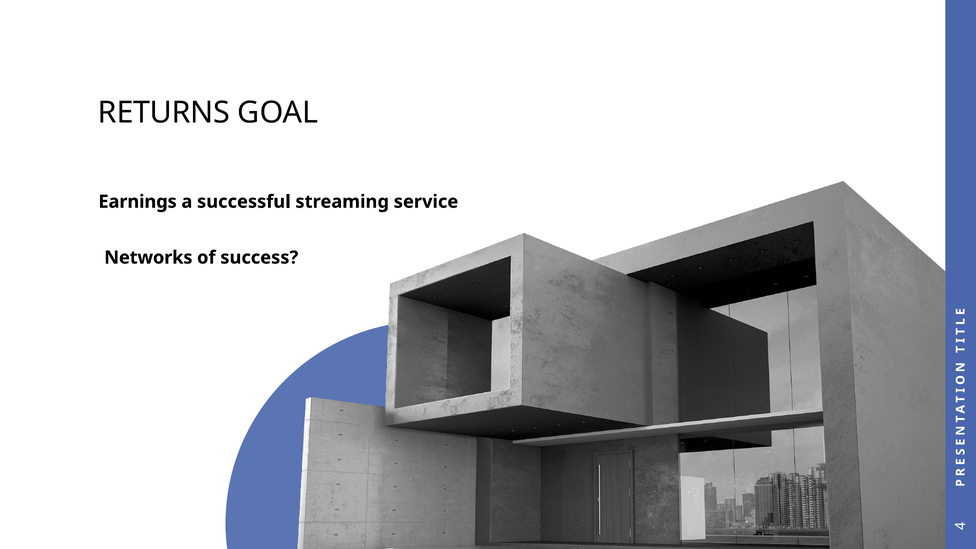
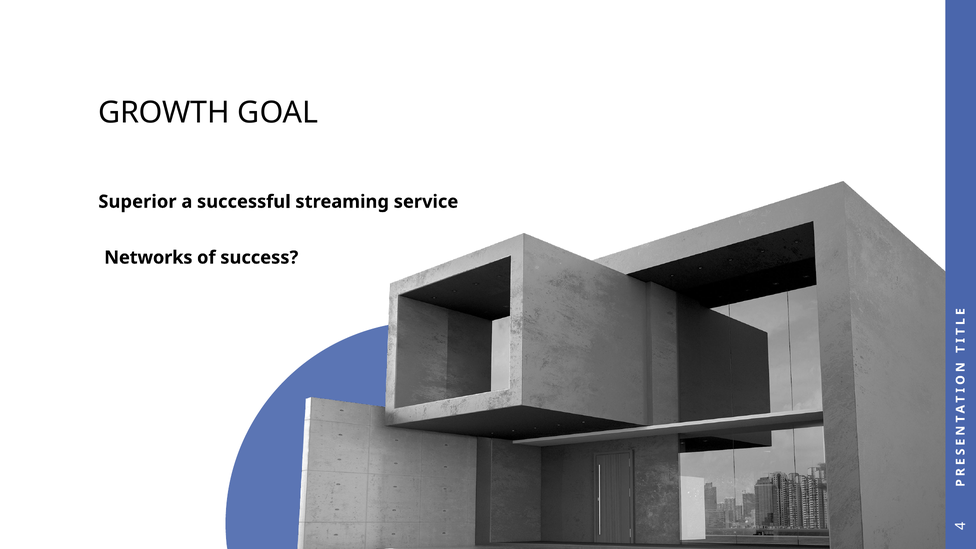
RETURNS: RETURNS -> GROWTH
Earnings: Earnings -> Superior
